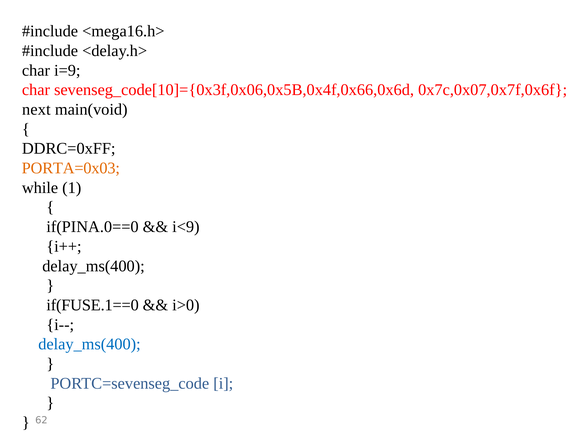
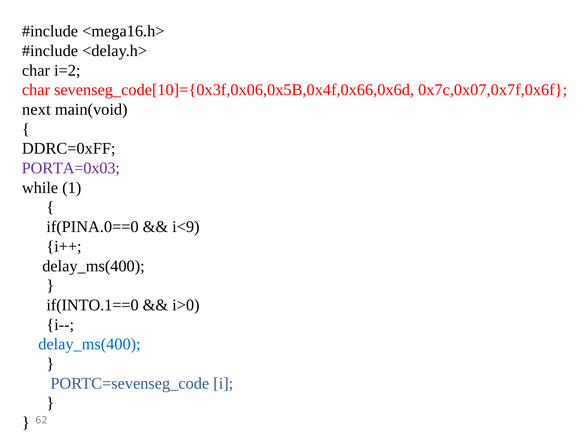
i=9: i=9 -> i=2
PORTA=0x03 colour: orange -> purple
if(FUSE.1==0: if(FUSE.1==0 -> if(INTO.1==0
